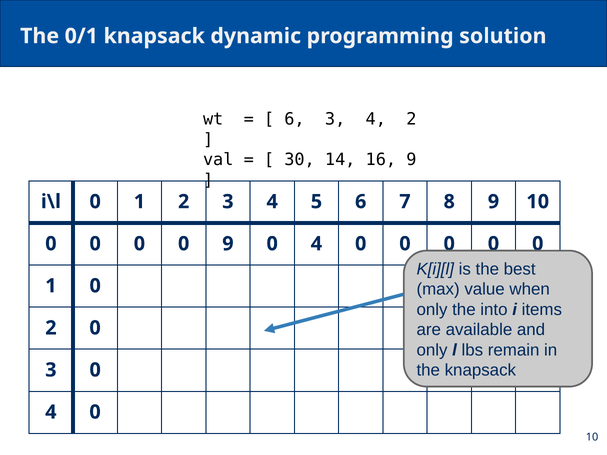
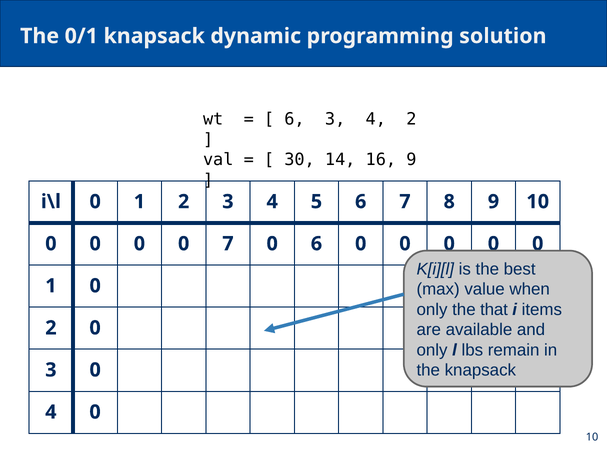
0 9: 9 -> 7
4 at (316, 244): 4 -> 6
into: into -> that
